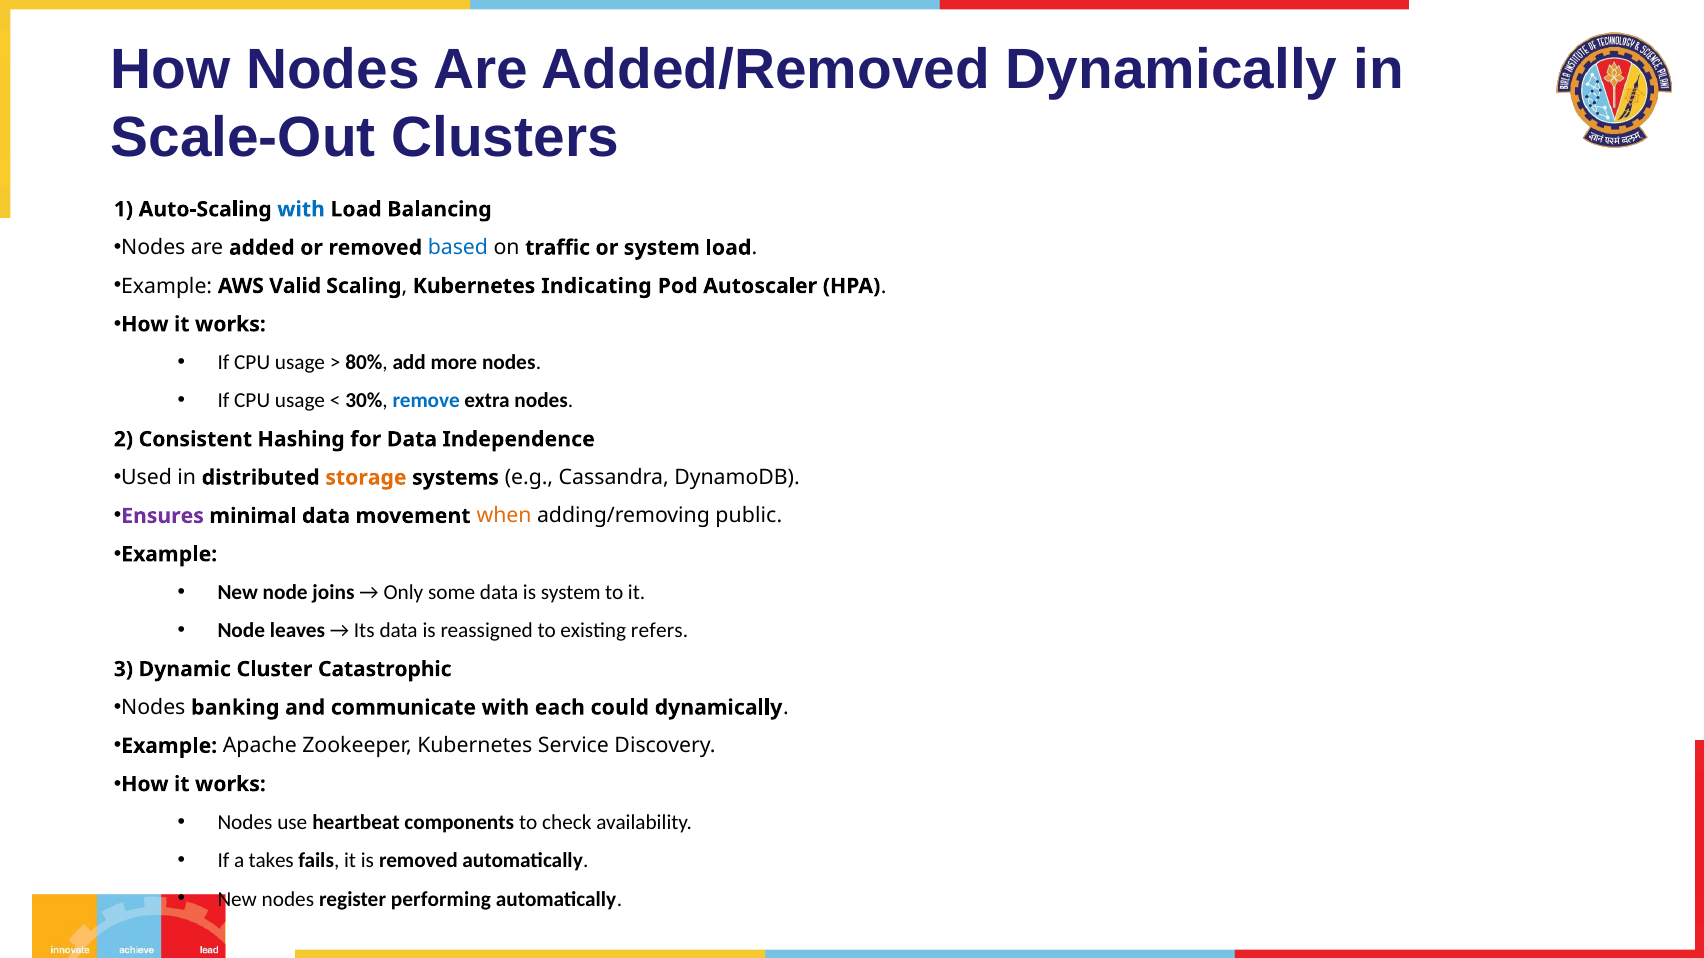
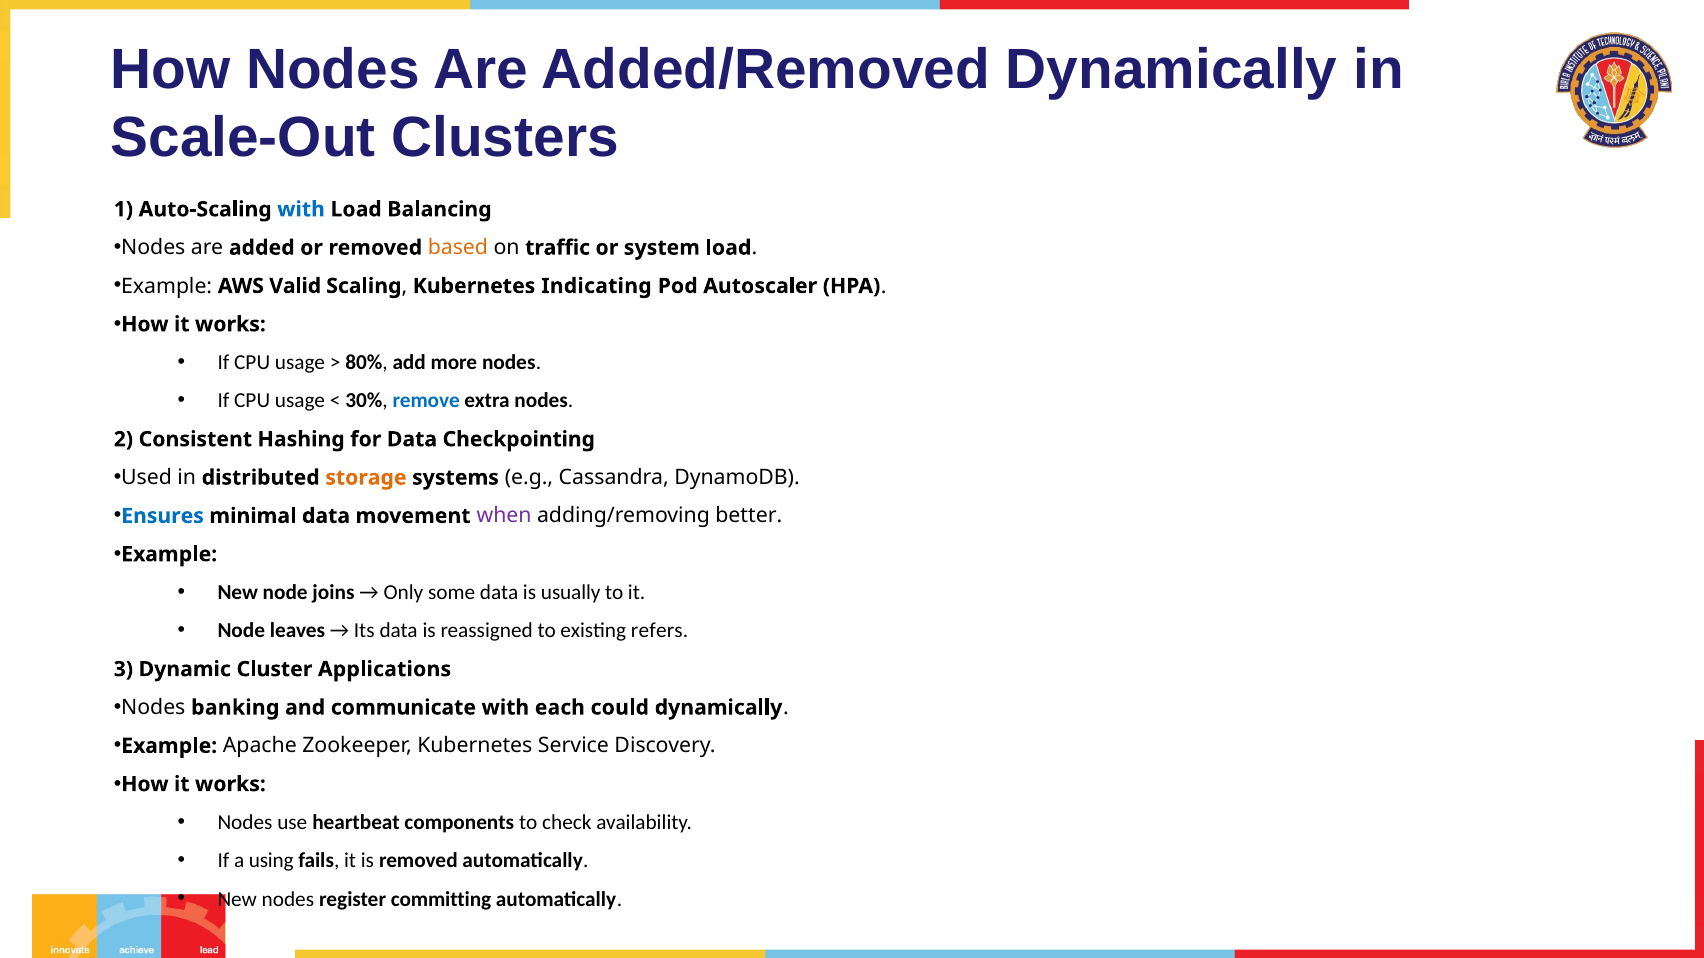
based colour: blue -> orange
Independence: Independence -> Checkpointing
Ensures colour: purple -> blue
when colour: orange -> purple
public: public -> better
is system: system -> usually
Catastrophic: Catastrophic -> Applications
takes: takes -> using
performing: performing -> committing
